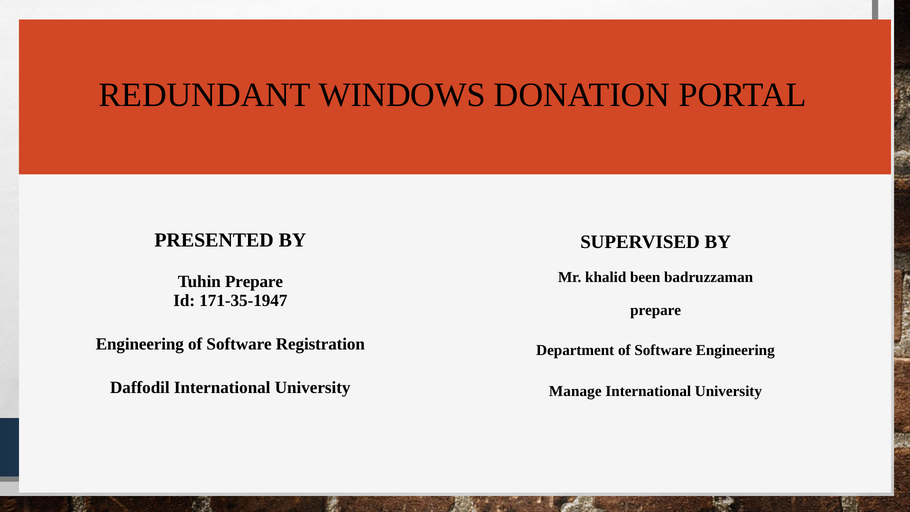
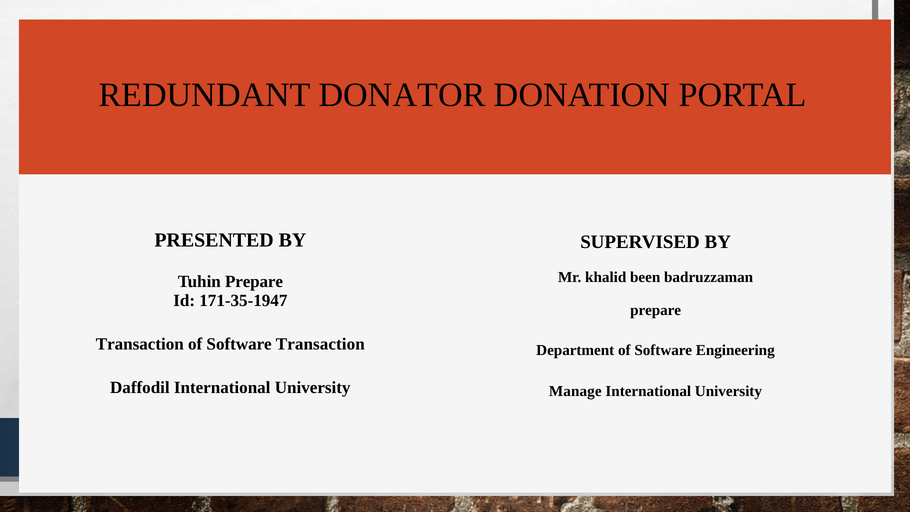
WINDOWS: WINDOWS -> DONATOR
Engineering at (140, 344): Engineering -> Transaction
Software Registration: Registration -> Transaction
